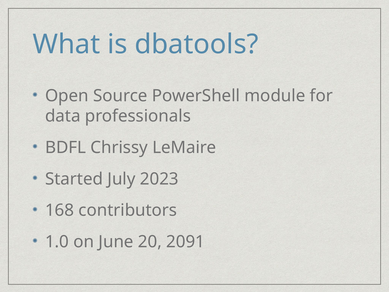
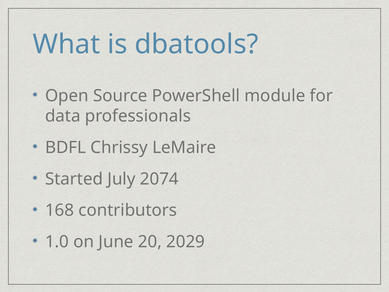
2023: 2023 -> 2074
2091: 2091 -> 2029
